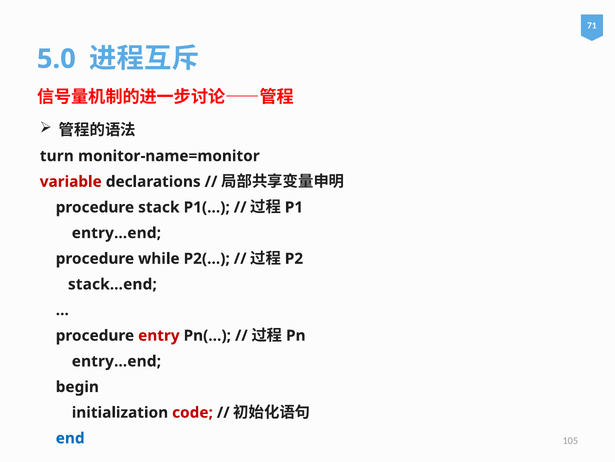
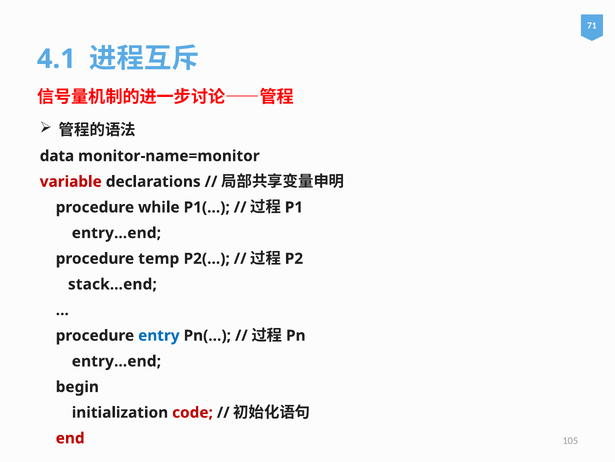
5.0: 5.0 -> 4.1
turn: turn -> data
stack: stack -> while
while: while -> temp
entry colour: red -> blue
end colour: blue -> red
